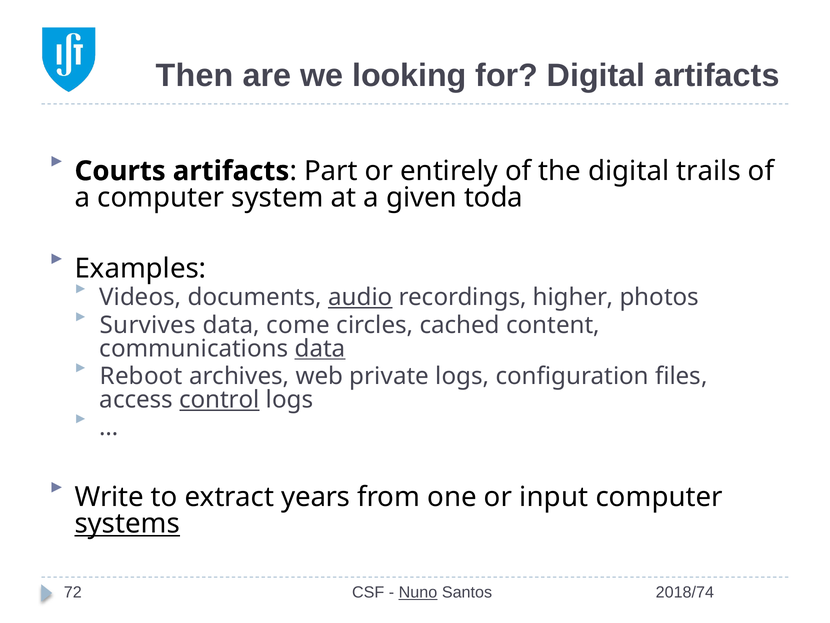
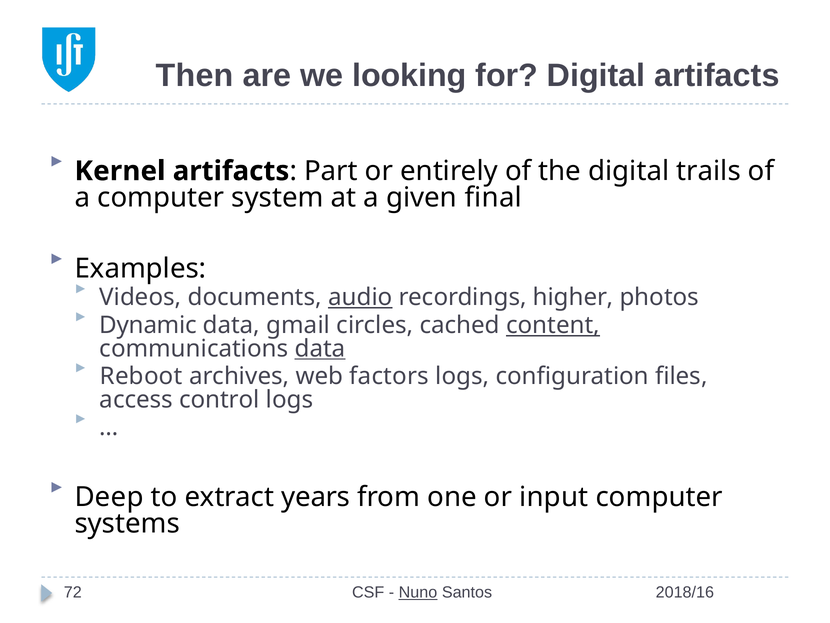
Courts: Courts -> Kernel
toda: toda -> final
Survives: Survives -> Dynamic
come: come -> gmail
content underline: none -> present
private: private -> factors
control underline: present -> none
Write: Write -> Deep
systems underline: present -> none
2018/74: 2018/74 -> 2018/16
